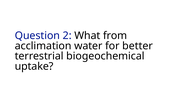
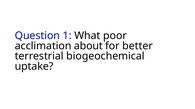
2: 2 -> 1
from: from -> poor
water: water -> about
